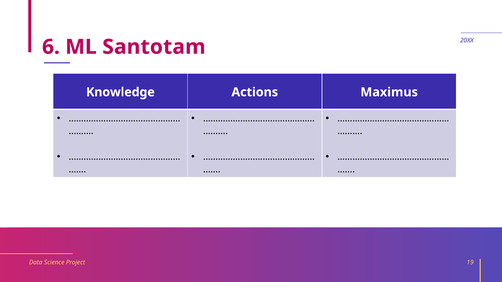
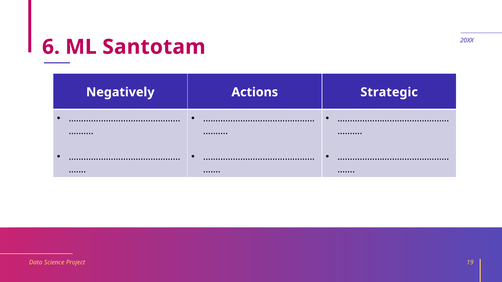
Knowledge: Knowledge -> Negatively
Maximus: Maximus -> Strategic
